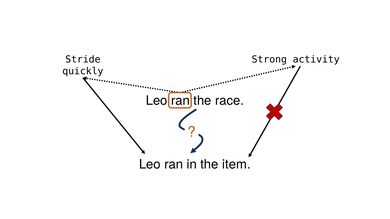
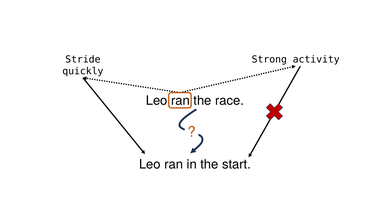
item: item -> start
